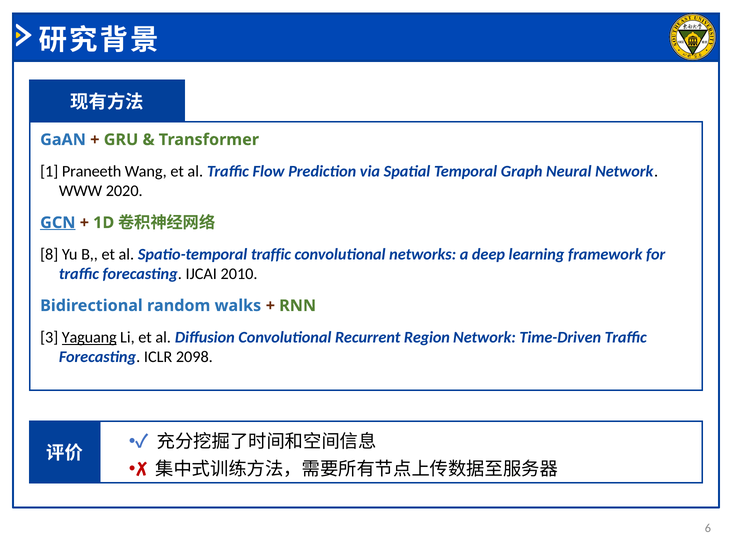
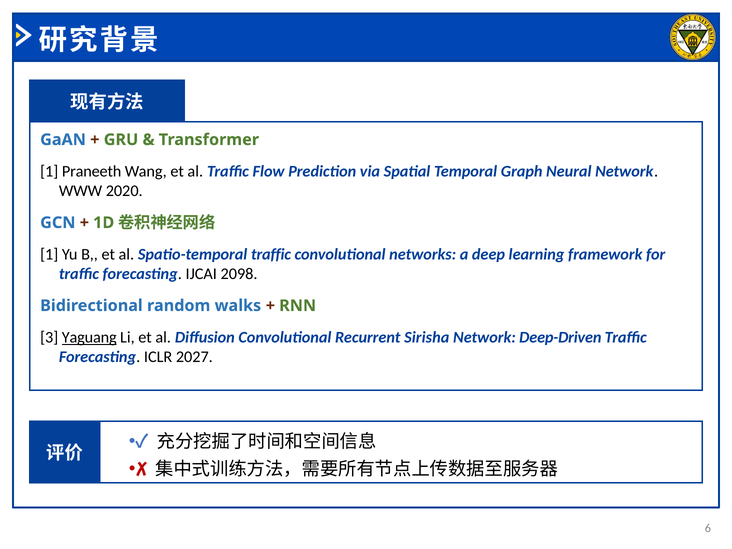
GCN underline: present -> none
8 at (49, 254): 8 -> 1
2010: 2010 -> 2098
Region: Region -> Sirisha
Time-Driven: Time-Driven -> Deep-Driven
2098: 2098 -> 2027
